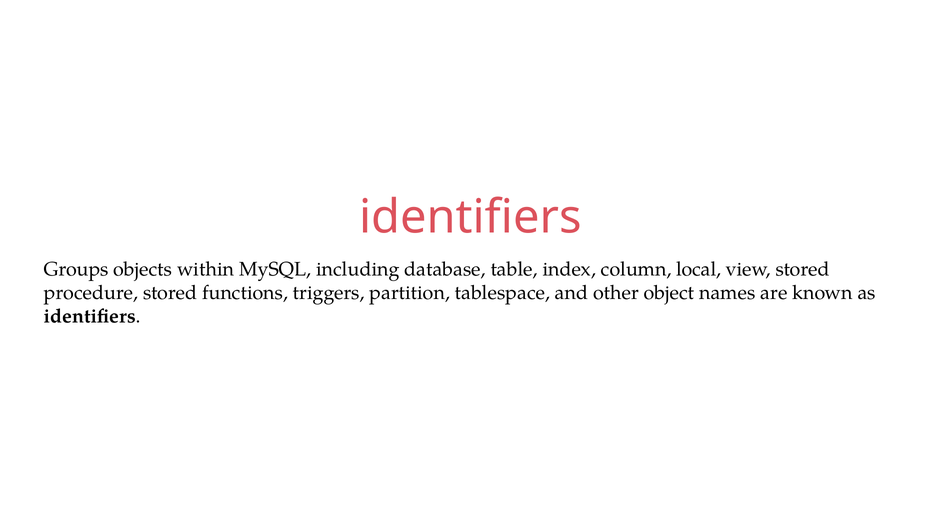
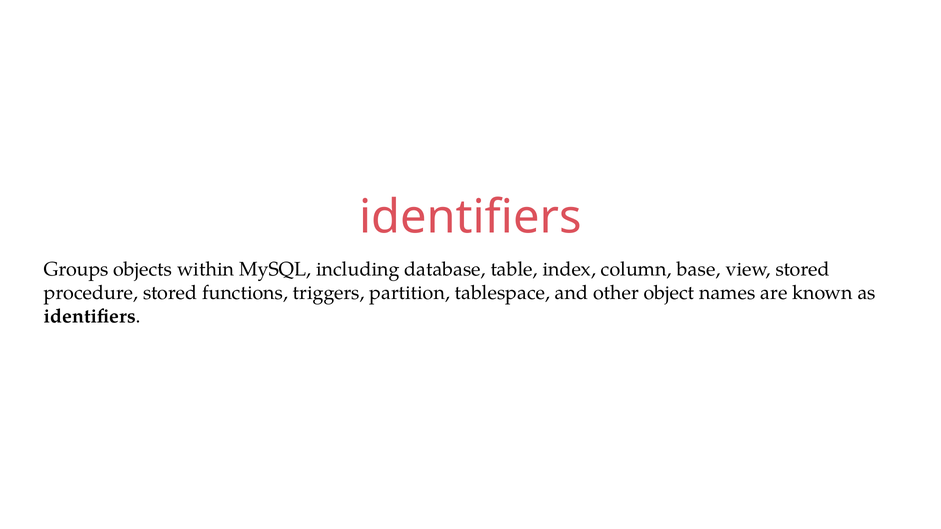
local: local -> base
